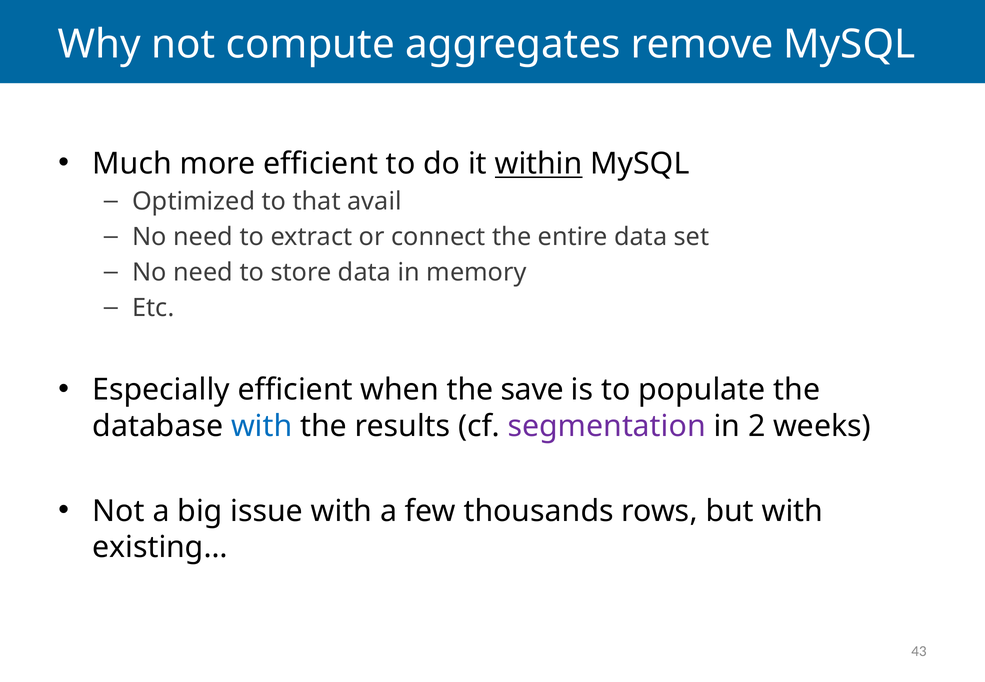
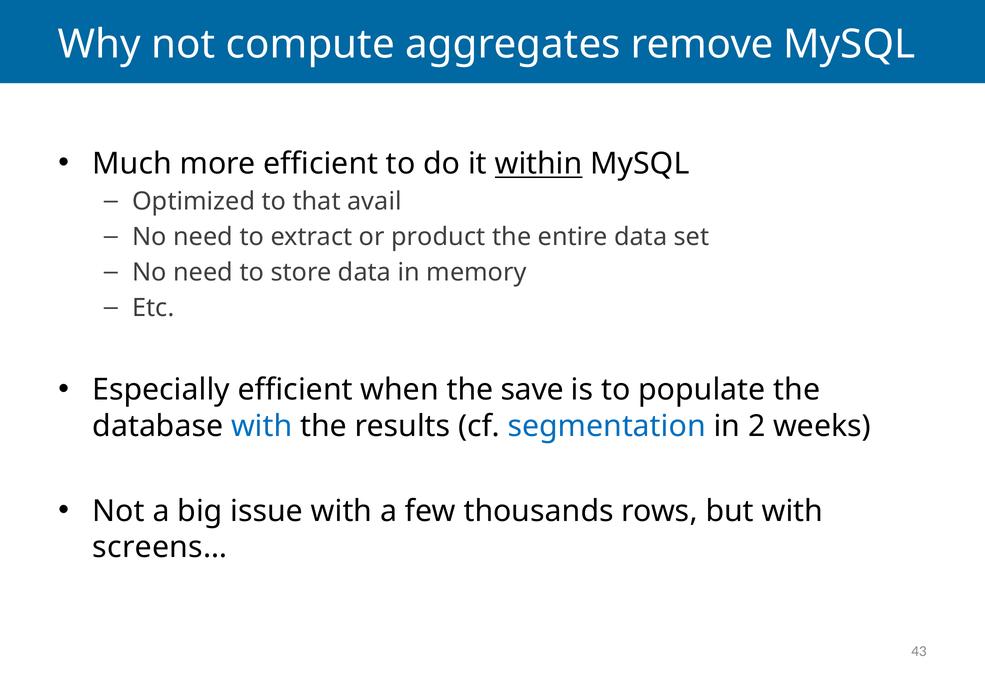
connect: connect -> product
segmentation colour: purple -> blue
existing…: existing… -> screens…
